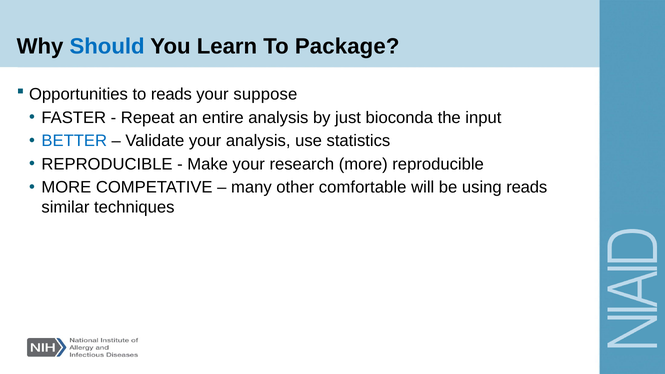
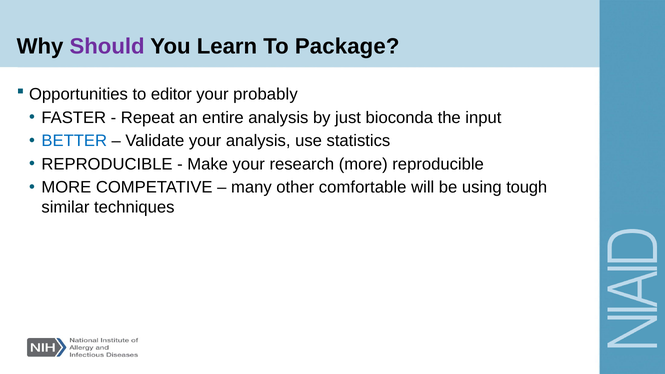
Should colour: blue -> purple
to reads: reads -> editor
suppose: suppose -> probably
using reads: reads -> tough
